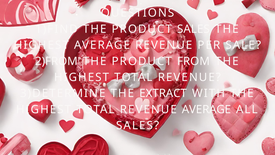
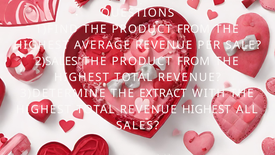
1)FIND THE PRODUCT SALES: SALES -> FROM
2)FROM: 2)FROM -> 2)SALES
REVENUE AVERAGE: AVERAGE -> HIGHEST
